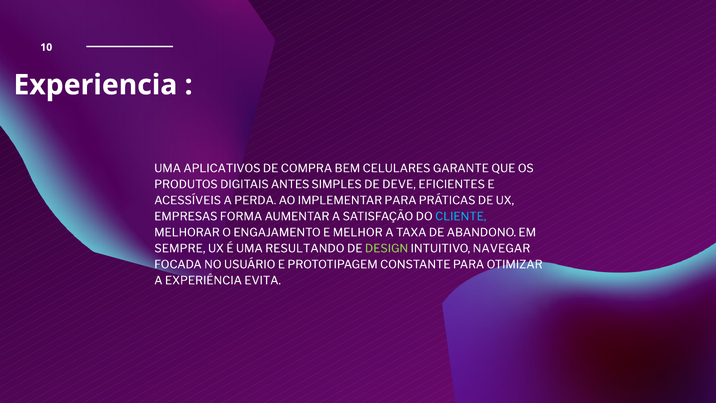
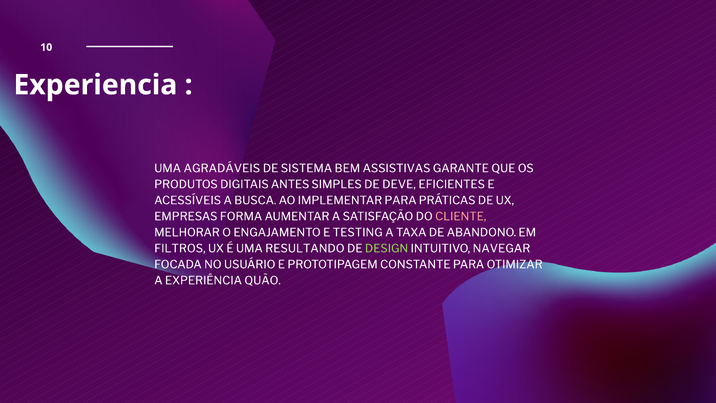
APLICATIVOS: APLICATIVOS -> AGRADÁVEIS
COMPRA: COMPRA -> SISTEMA
CELULARES: CELULARES -> ASSISTIVAS
PERDA: PERDA -> BUSCA
CLIENTE colour: light blue -> pink
MELHOR: MELHOR -> TESTING
SEMPRE: SEMPRE -> FILTROS
EVITA: EVITA -> QUÃO
